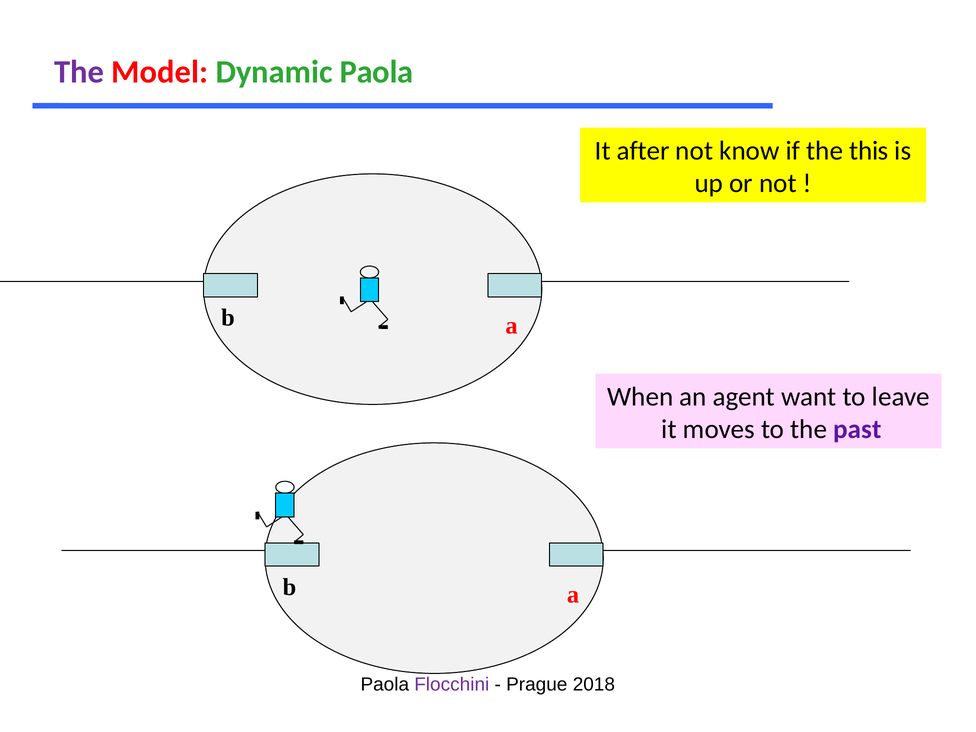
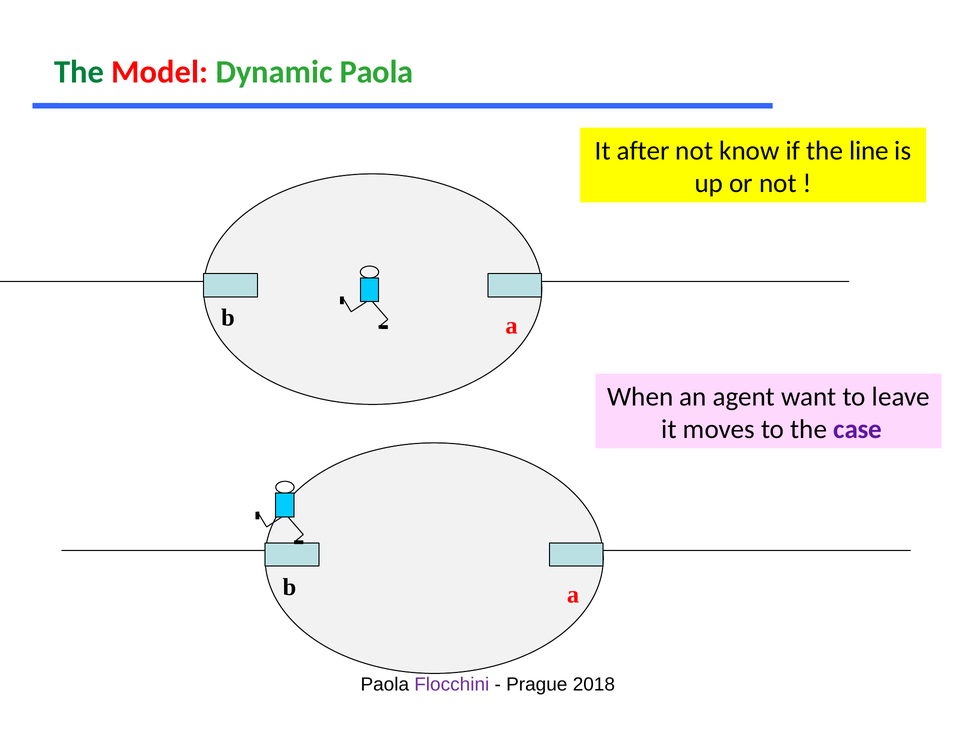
The at (79, 72) colour: purple -> green
this: this -> line
past: past -> case
